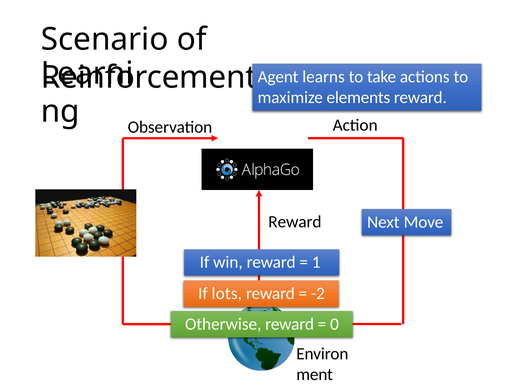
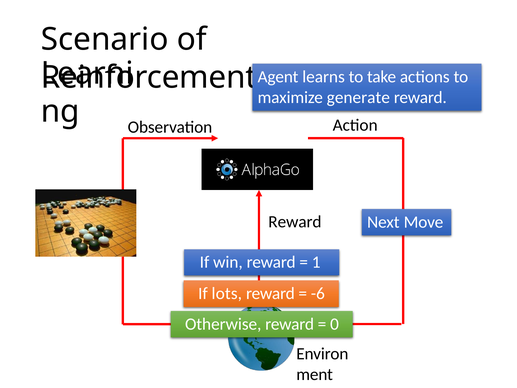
elements: elements -> generate
-2: -2 -> -6
